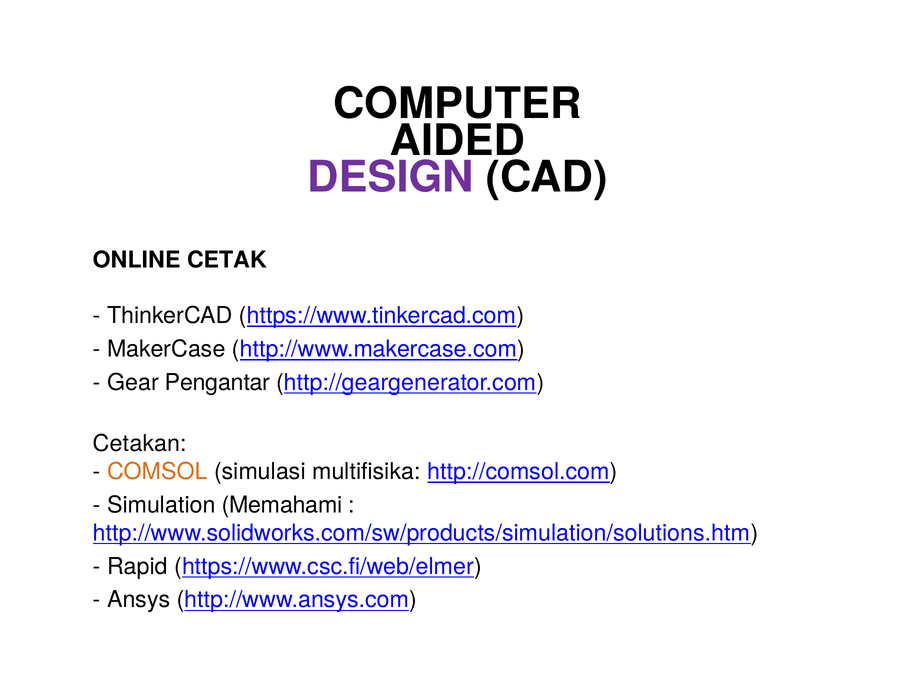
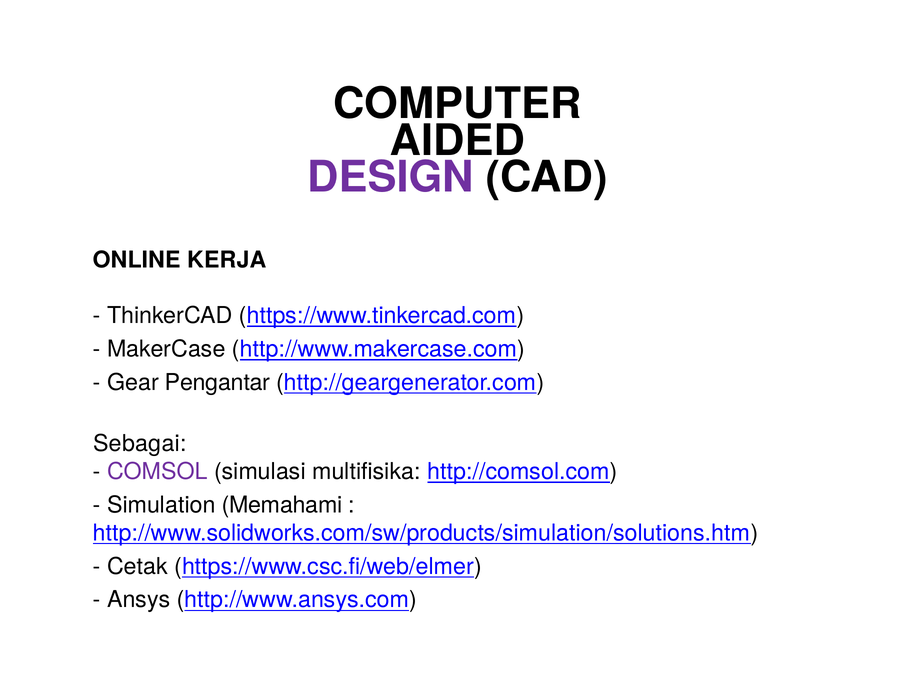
CETAK: CETAK -> KERJA
Cetakan: Cetakan -> Sebagai
COMSOL colour: orange -> purple
Rapid: Rapid -> Cetak
